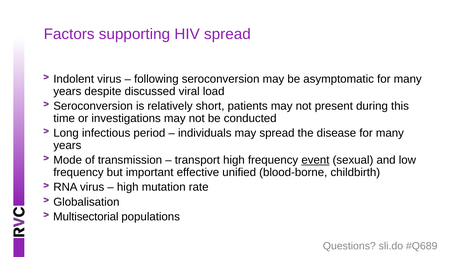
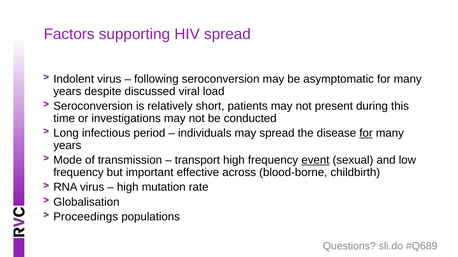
for at (366, 133) underline: none -> present
unified: unified -> across
Multisectorial: Multisectorial -> Proceedings
